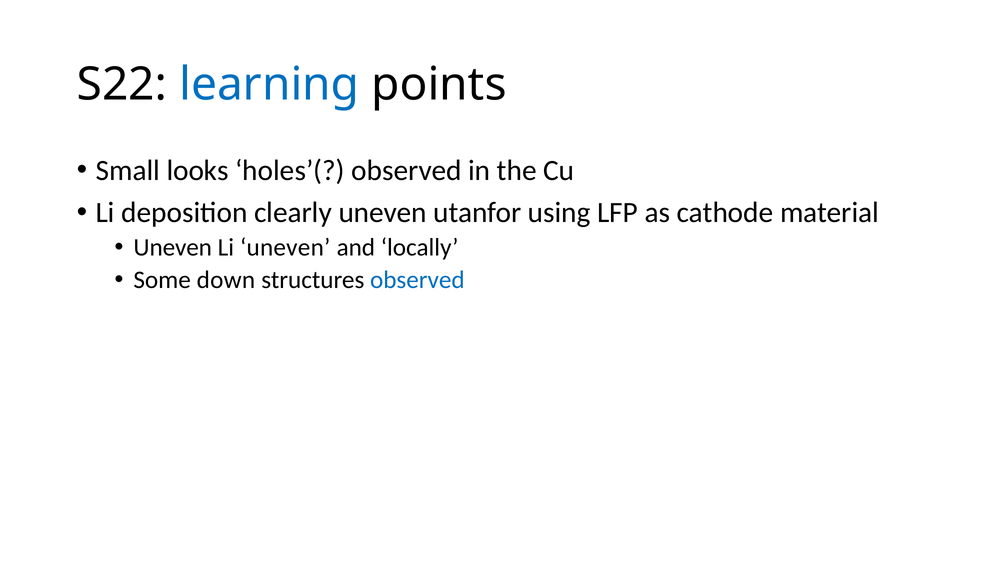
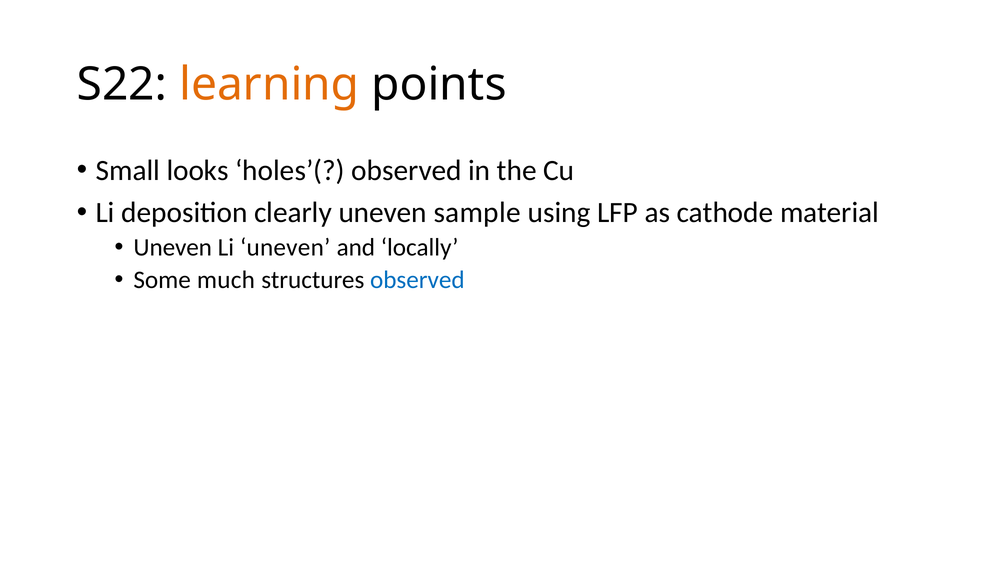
learning colour: blue -> orange
utanfor: utanfor -> sample
down: down -> much
